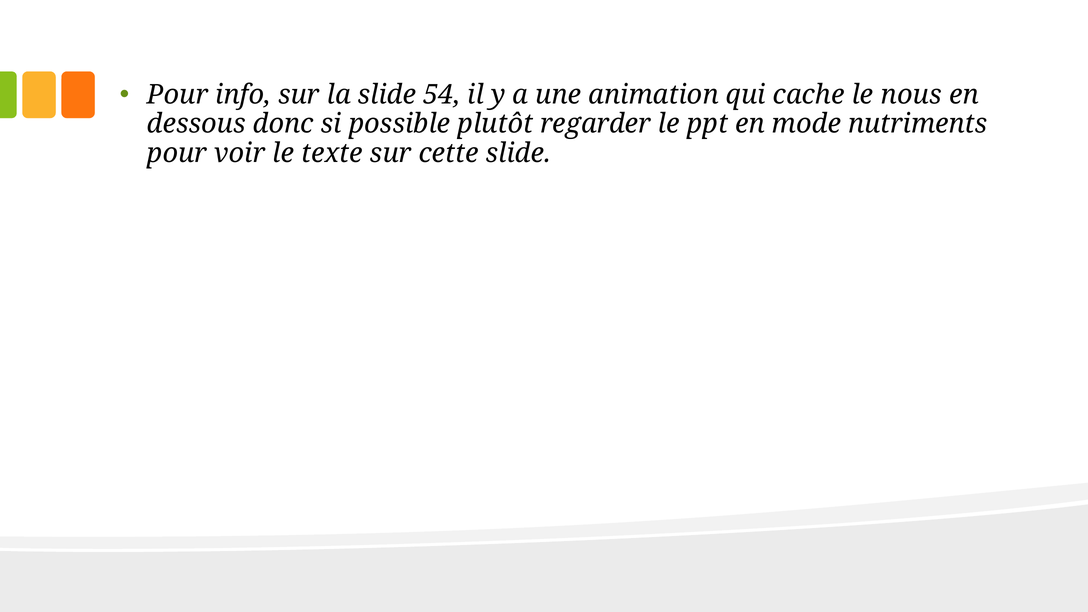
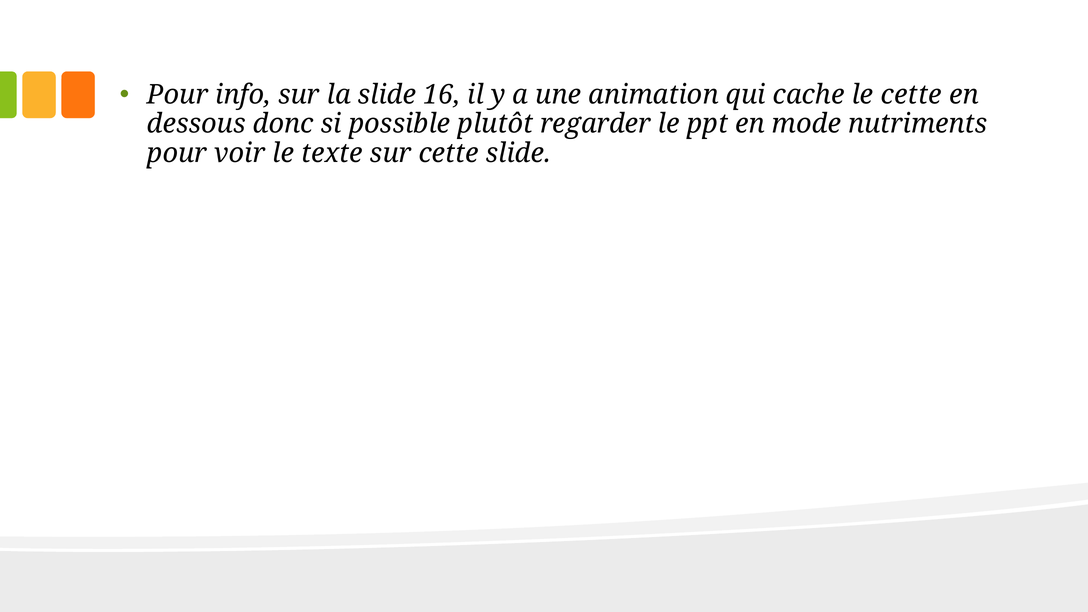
54: 54 -> 16
le nous: nous -> cette
